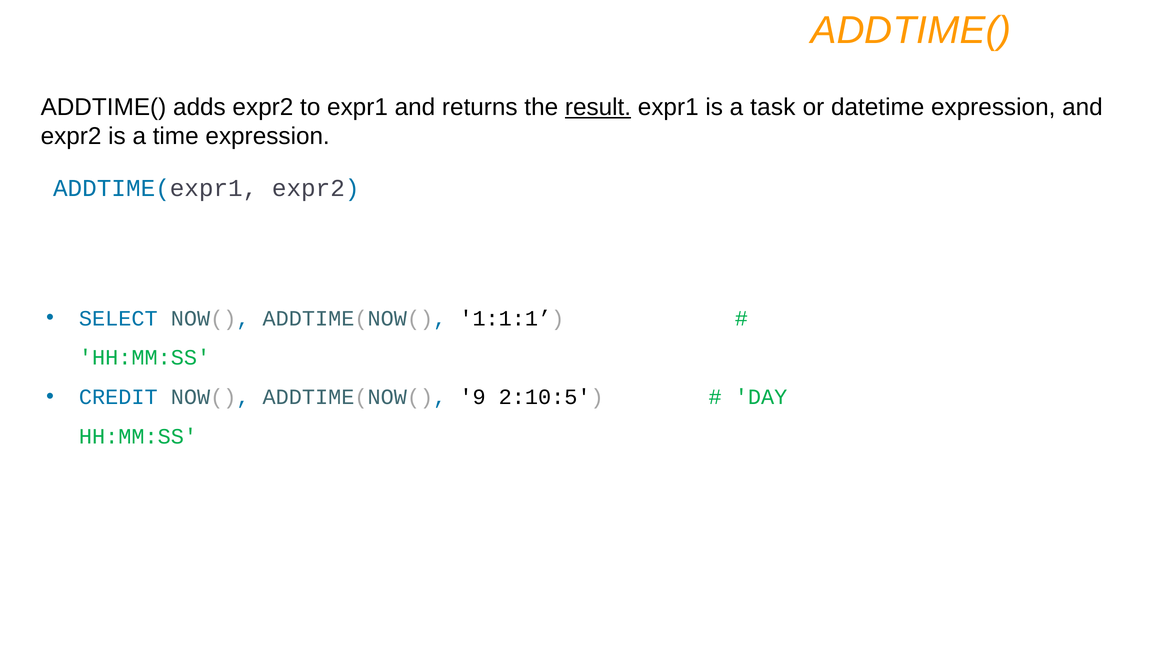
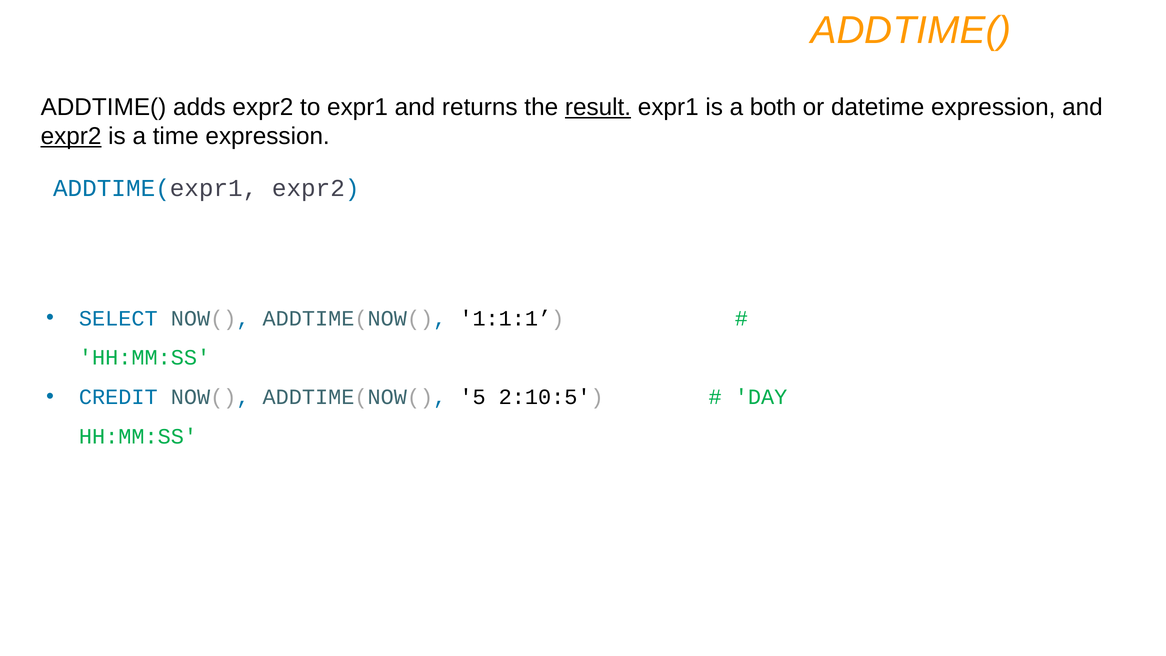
task: task -> both
expr2 at (71, 136) underline: none -> present
9: 9 -> 5
